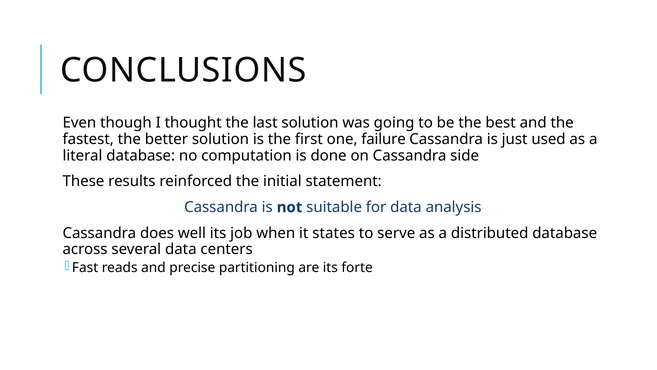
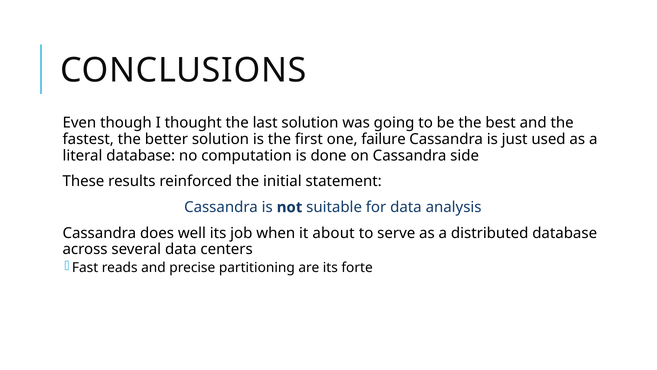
states: states -> about
